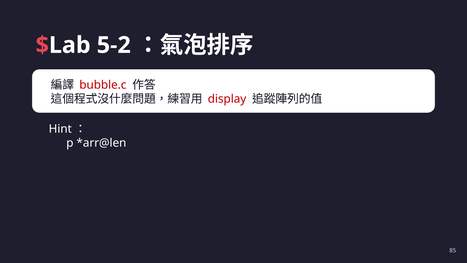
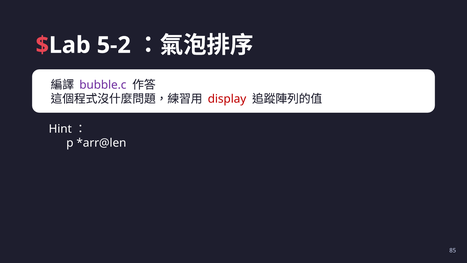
bubble.c colour: red -> purple
